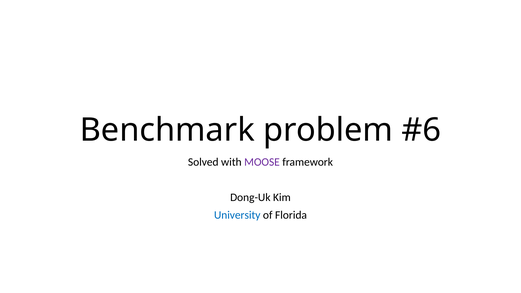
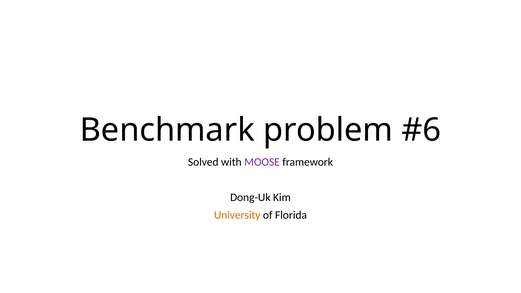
University colour: blue -> orange
